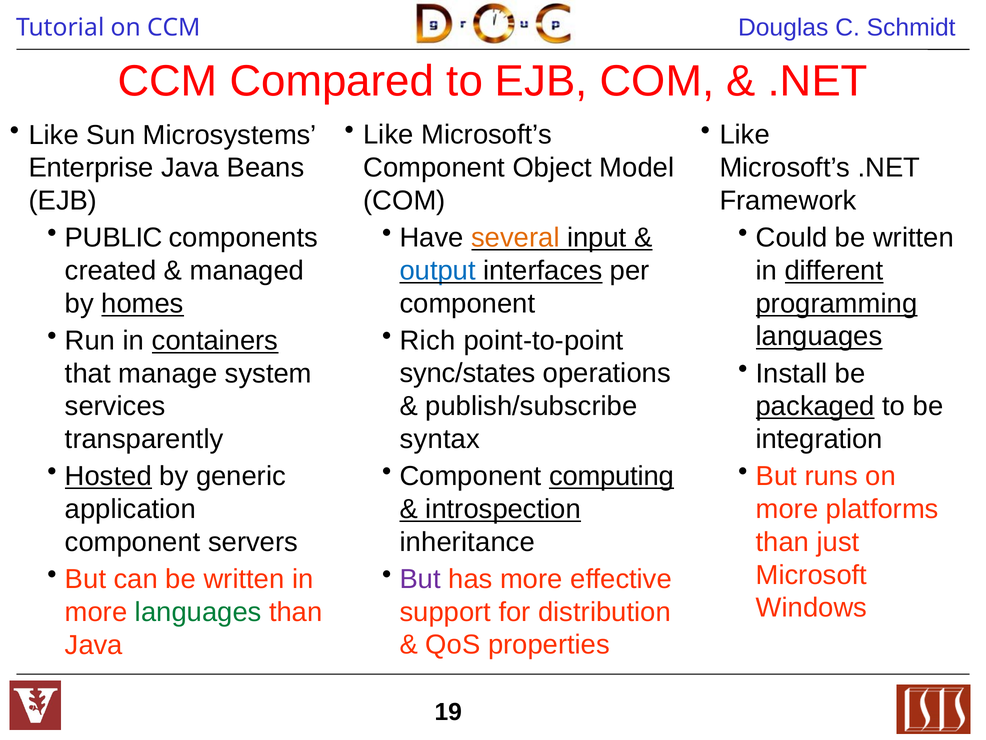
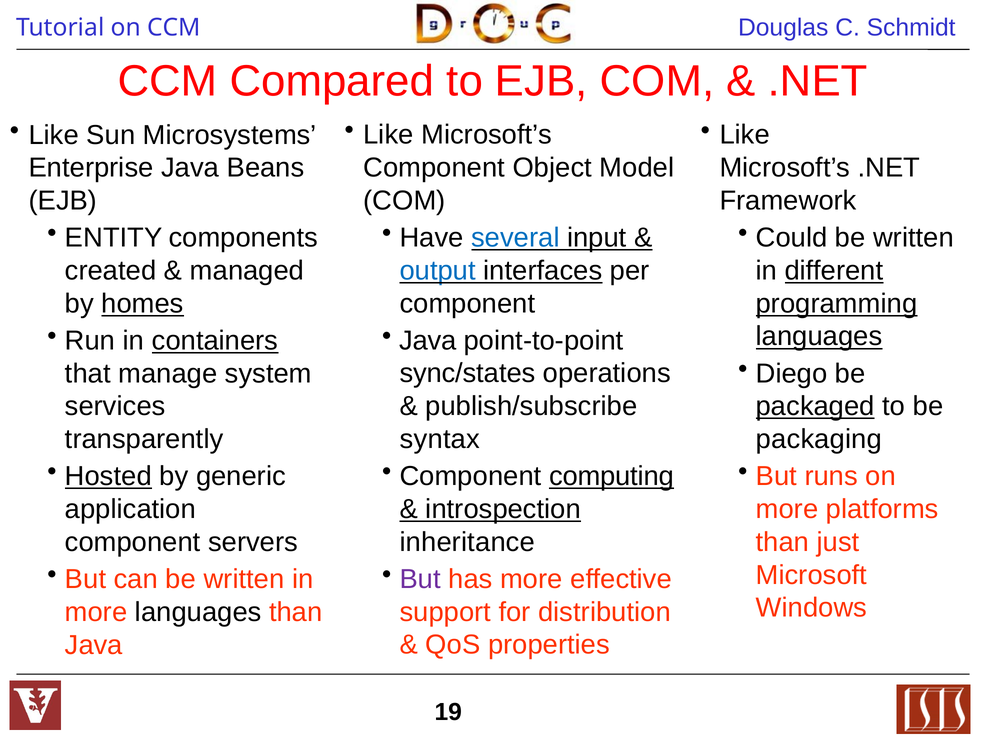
PUBLIC: PUBLIC -> ENTITY
several colour: orange -> blue
Rich at (428, 340): Rich -> Java
Install: Install -> Diego
integration: integration -> packaging
languages at (198, 612) colour: green -> black
